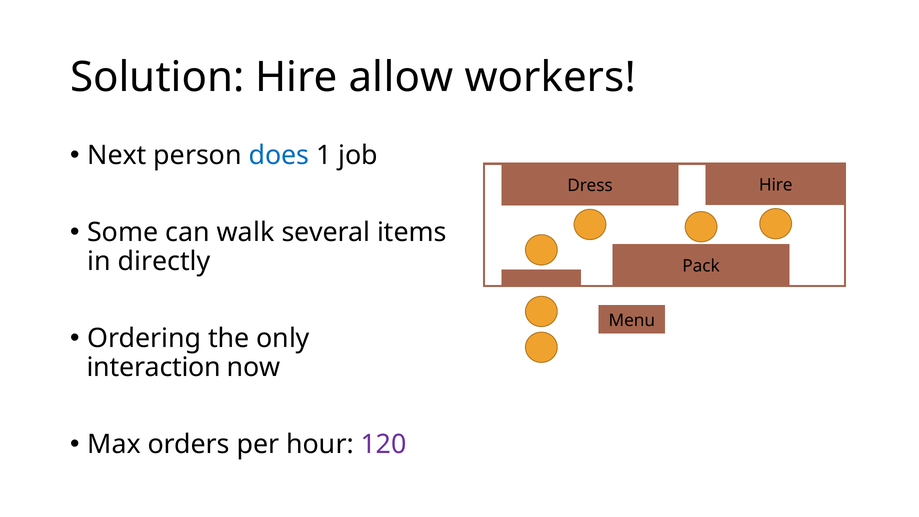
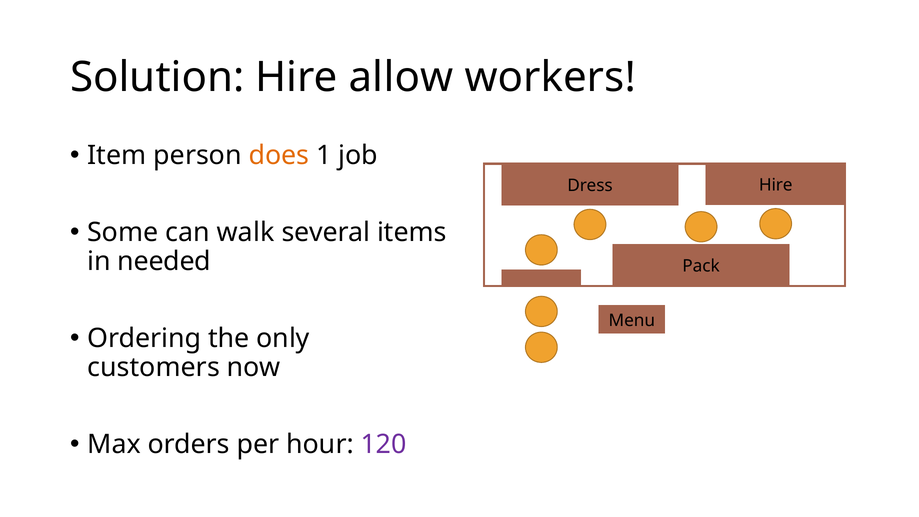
Next: Next -> Item
does colour: blue -> orange
directly: directly -> needed
interaction: interaction -> customers
